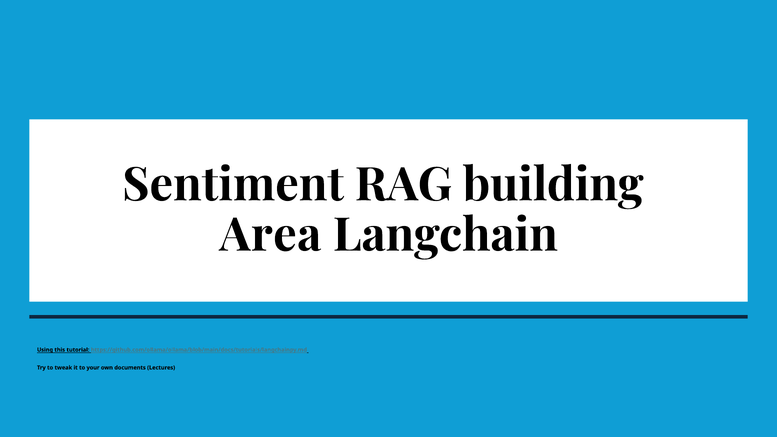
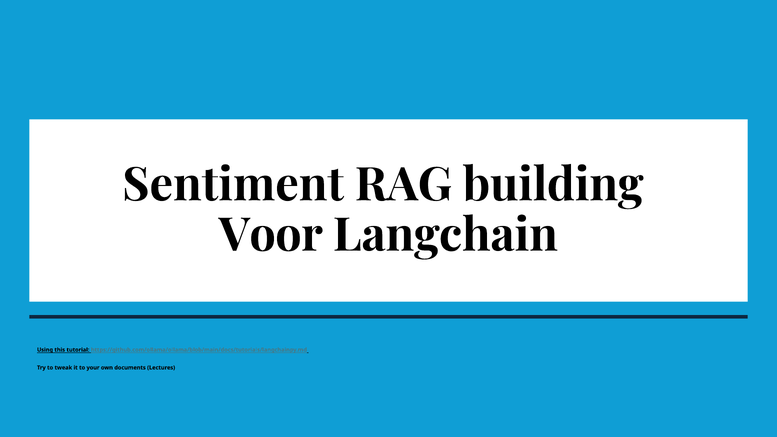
Area: Area -> Voor
